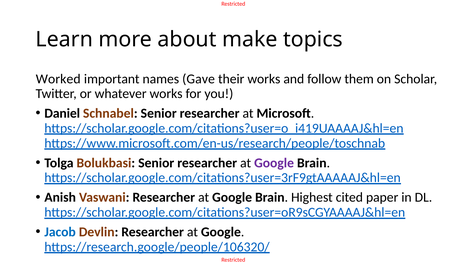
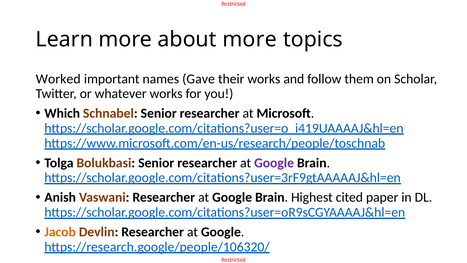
about make: make -> more
Daniel: Daniel -> Which
Jacob colour: blue -> orange
